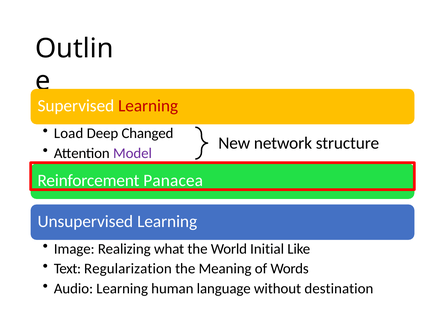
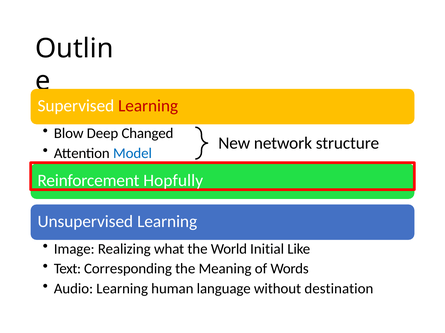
Load: Load -> Blow
Model colour: purple -> blue
Panacea: Panacea -> Hopfully
Regularization: Regularization -> Corresponding
